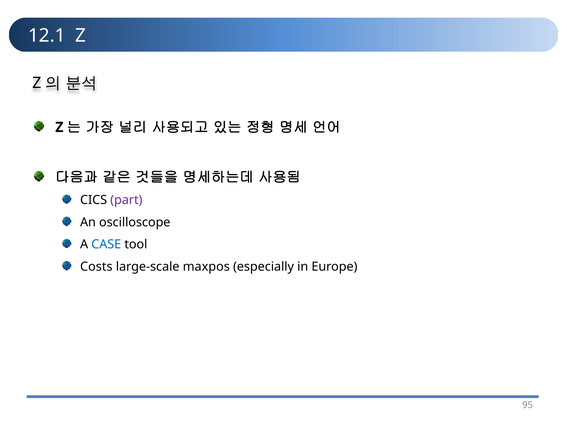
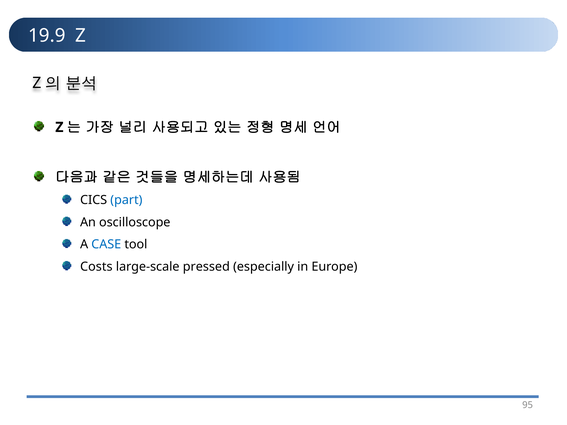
12.1: 12.1 -> 19.9
part colour: purple -> blue
maxpos: maxpos -> pressed
